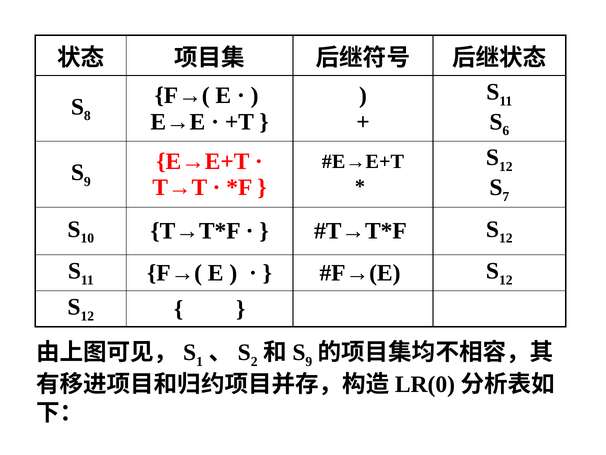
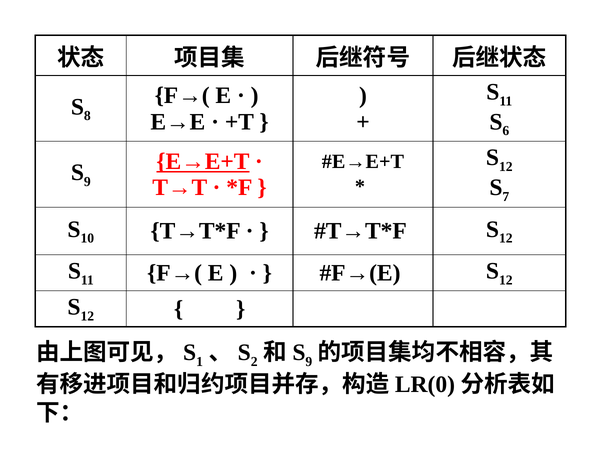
E→E+T underline: none -> present
